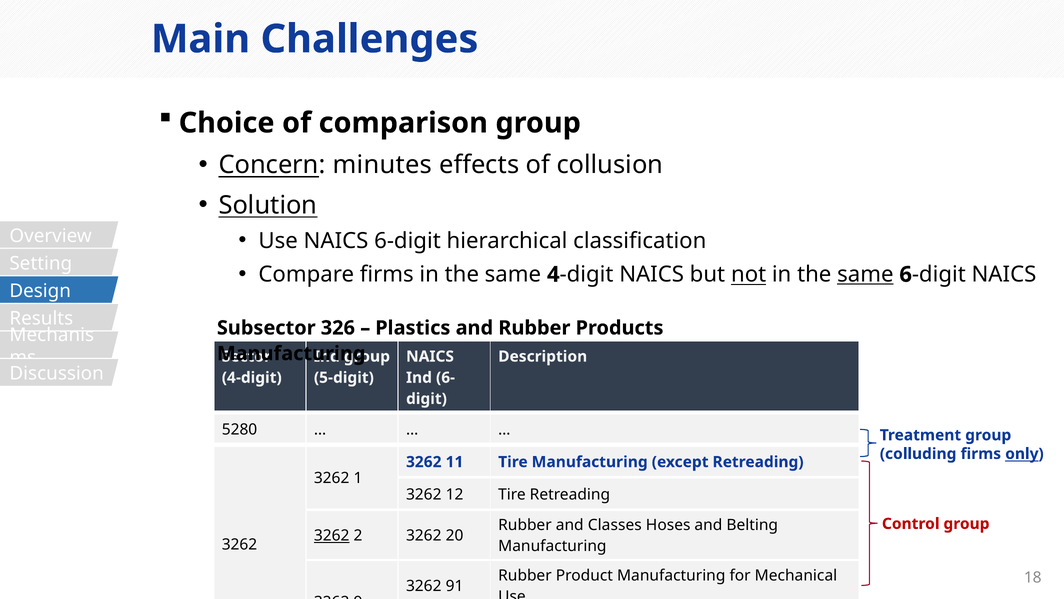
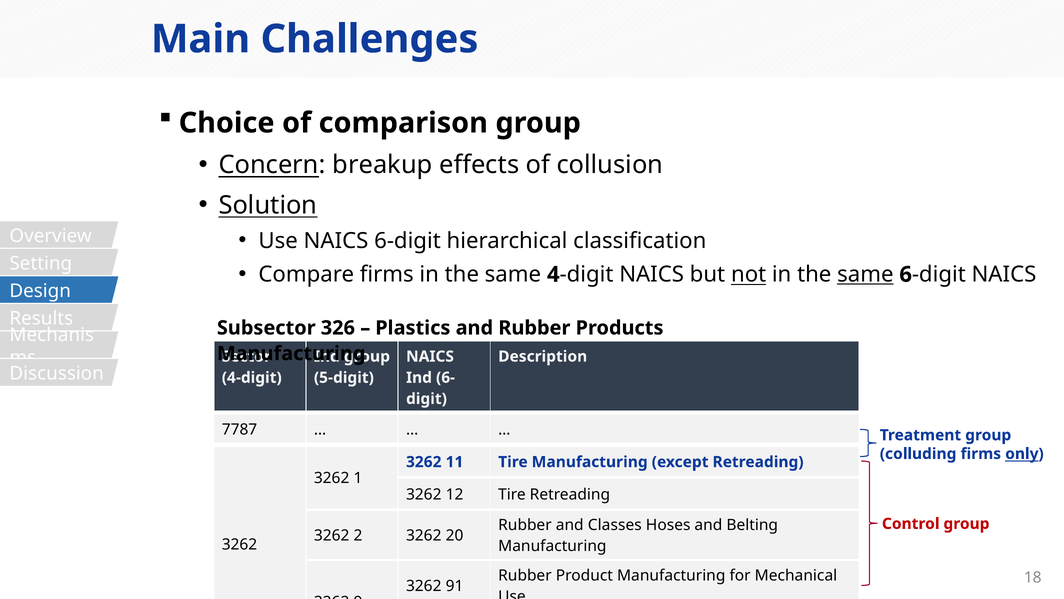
minutes: minutes -> breakup
5280: 5280 -> 7787
3262 at (332, 535) underline: present -> none
